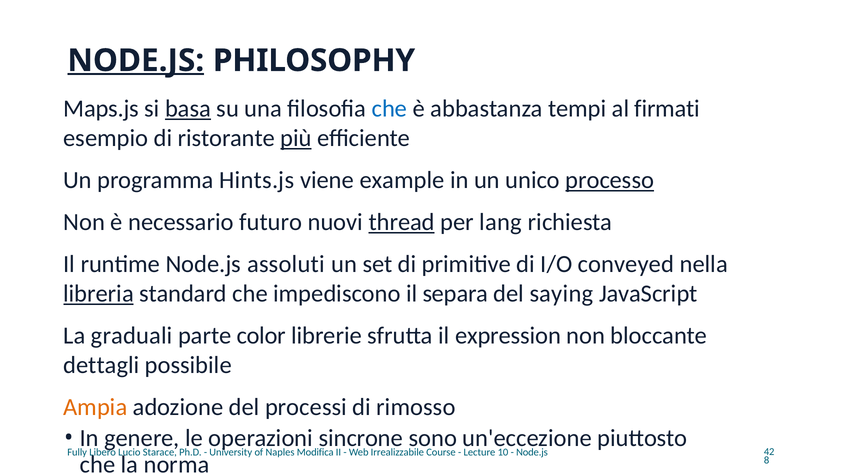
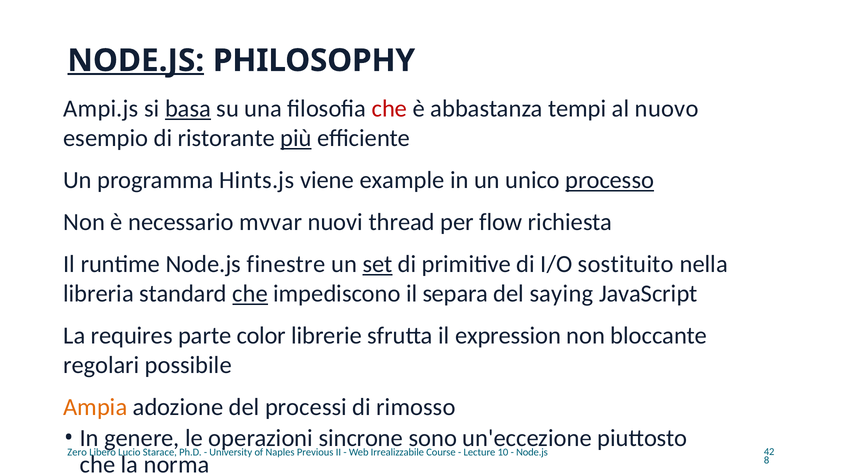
Maps.js: Maps.js -> Ampi.js
che at (389, 109) colour: blue -> red
firmati: firmati -> nuovo
futuro: futuro -> mvvar
thread underline: present -> none
lang: lang -> flow
assoluti: assoluti -> finestre
set underline: none -> present
conveyed: conveyed -> sostituito
libreria underline: present -> none
che at (250, 293) underline: none -> present
graduali: graduali -> requires
dettagli: dettagli -> regolari
Fully: Fully -> Zero
Modifica: Modifica -> Previous
